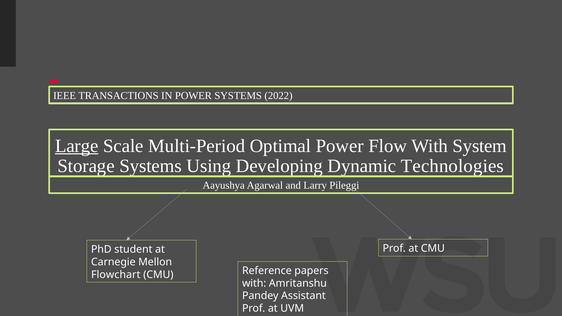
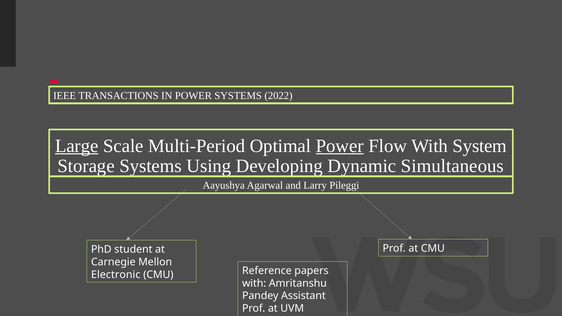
Power at (340, 146) underline: none -> present
Technologies: Technologies -> Simultaneous
Flowchart: Flowchart -> Electronic
